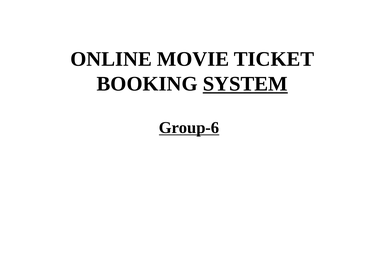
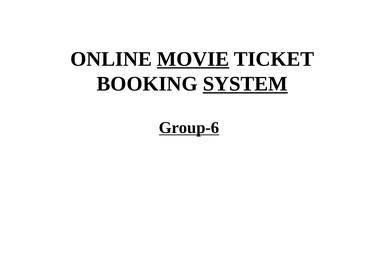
MOVIE underline: none -> present
